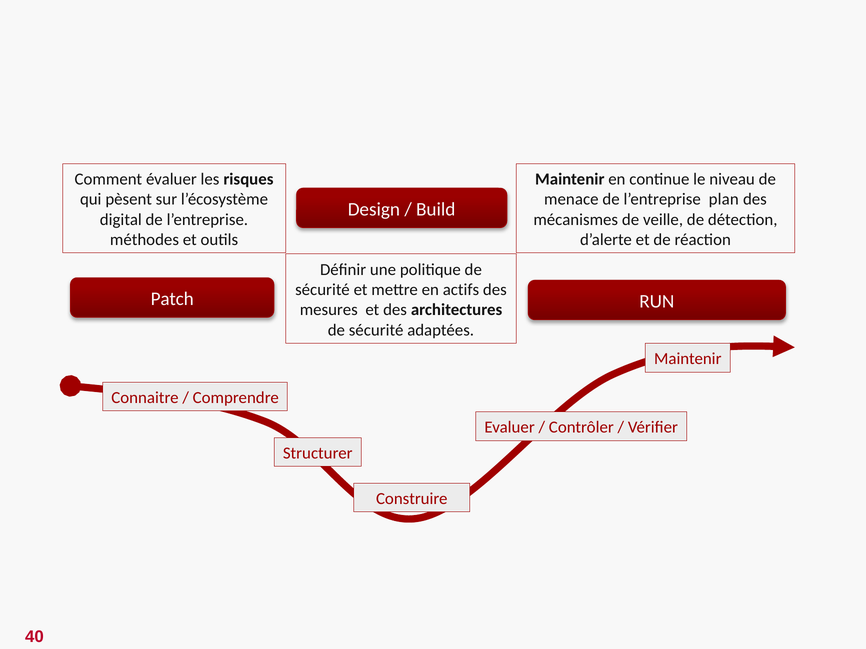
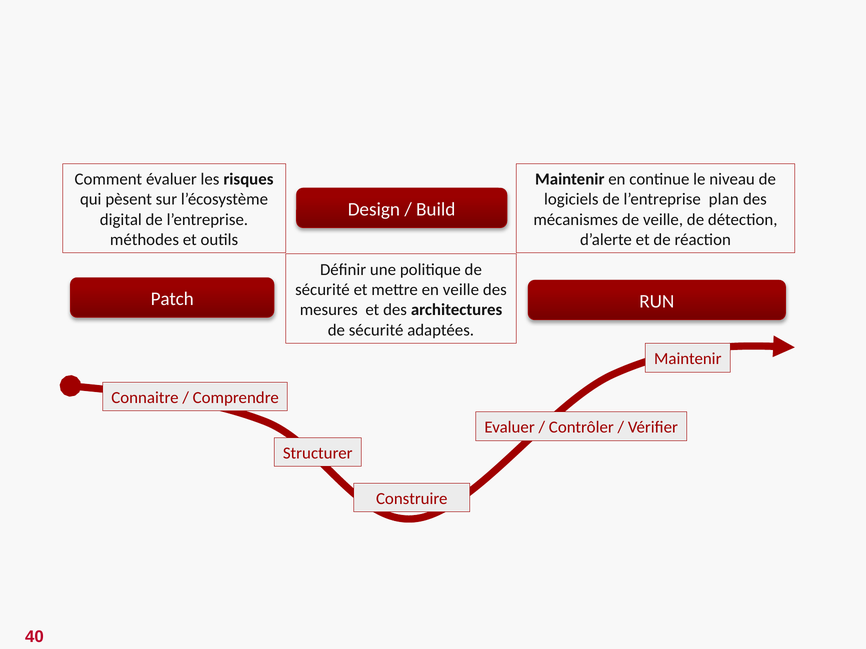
menace: menace -> logiciels
en actifs: actifs -> veille
